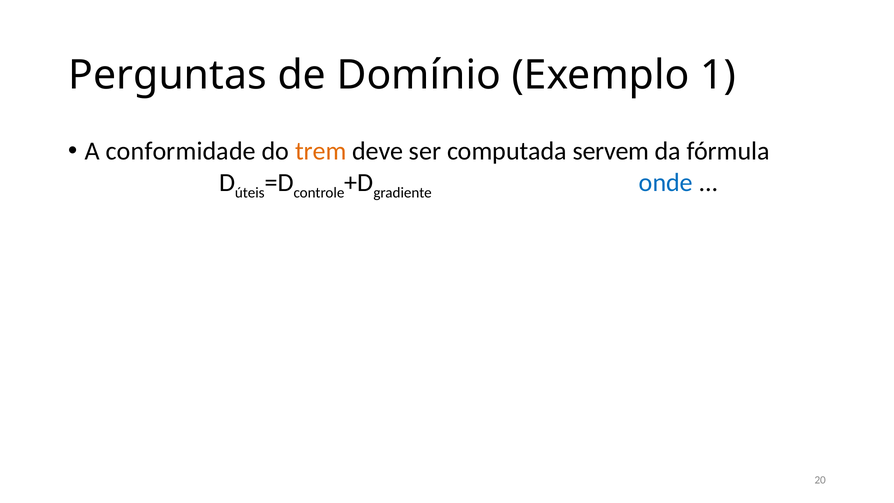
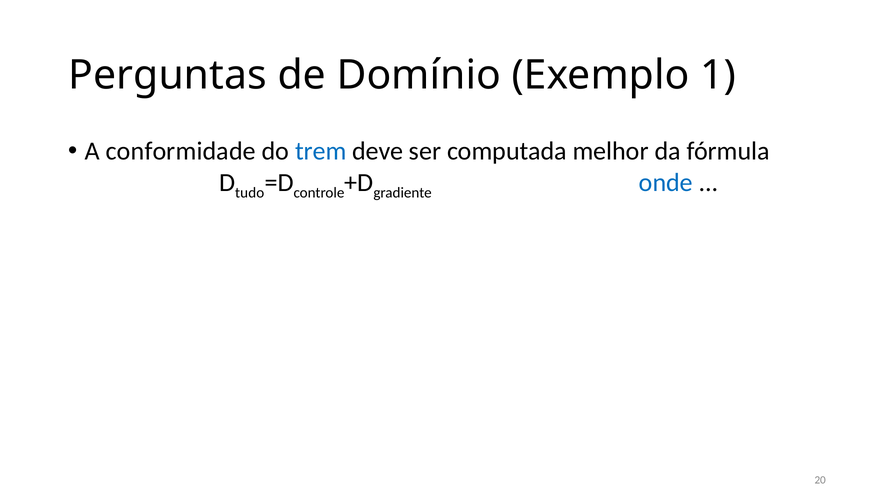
trem colour: orange -> blue
servem: servem -> melhor
úteis: úteis -> tudo
